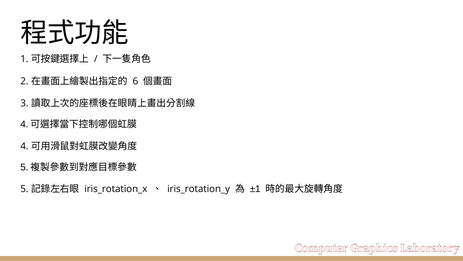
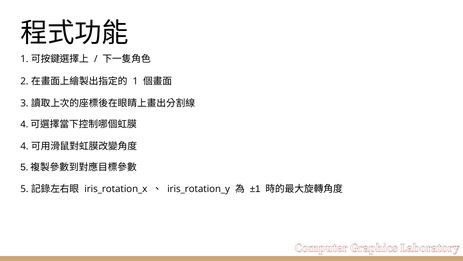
6 at (135, 81): 6 -> 1
